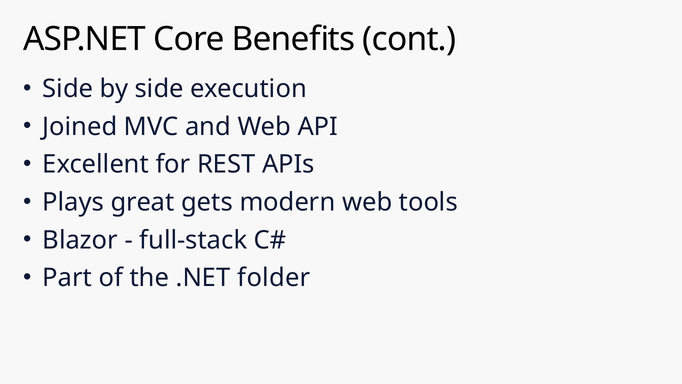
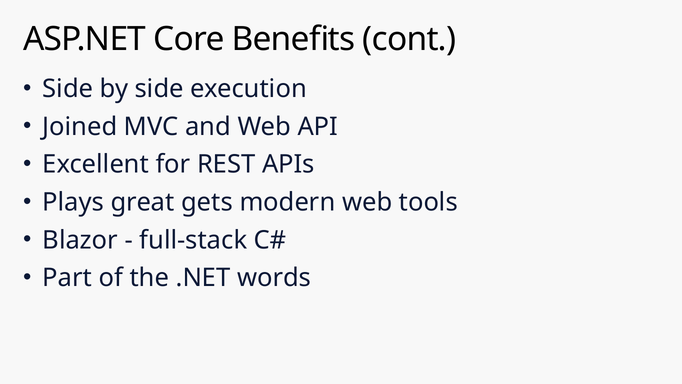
folder: folder -> words
